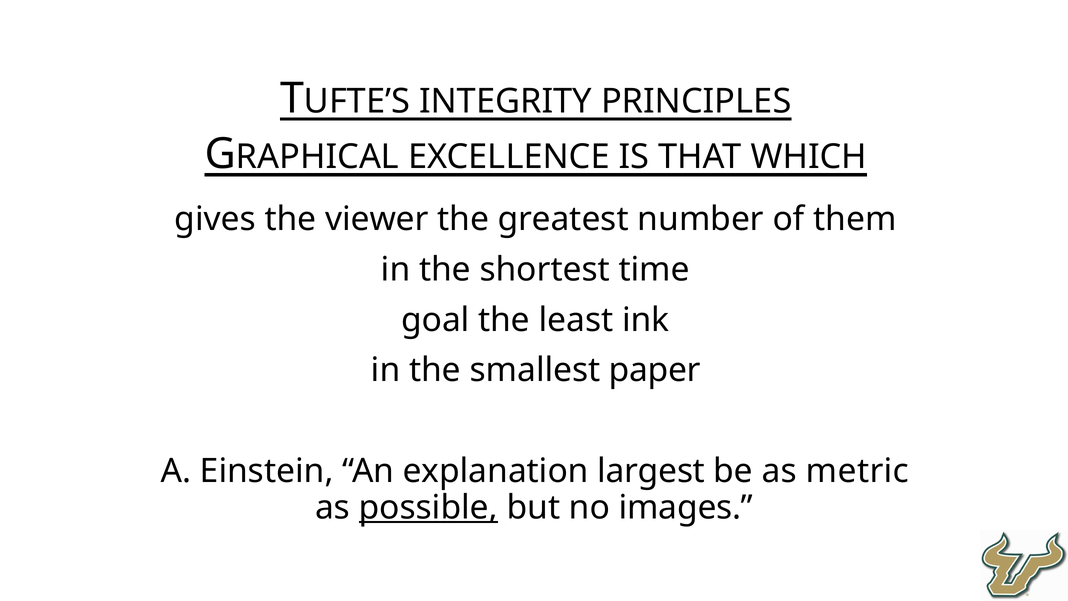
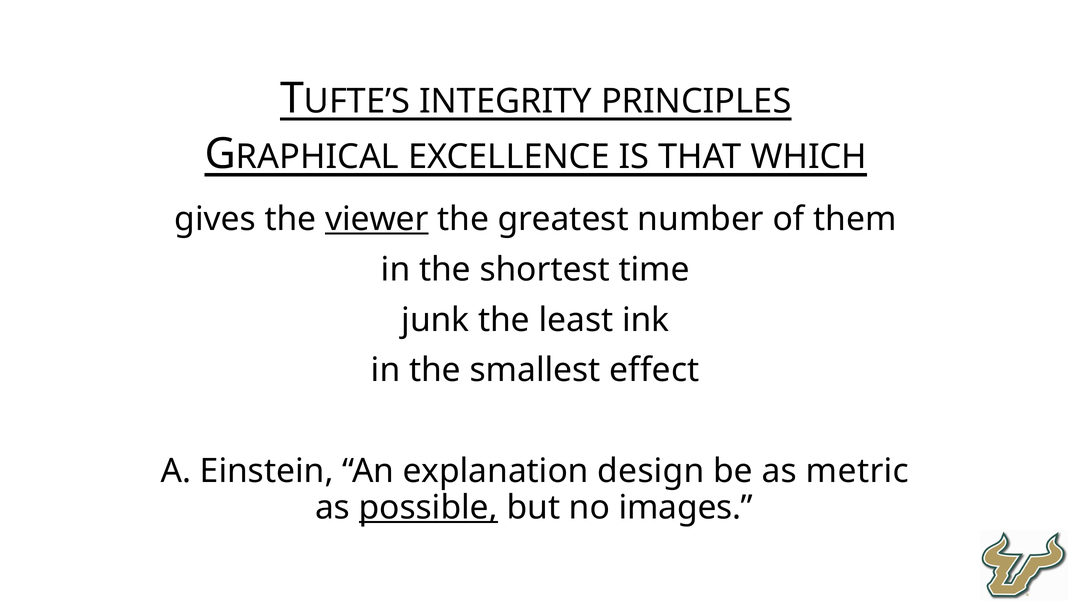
viewer underline: none -> present
goal: goal -> junk
paper: paper -> effect
largest: largest -> design
